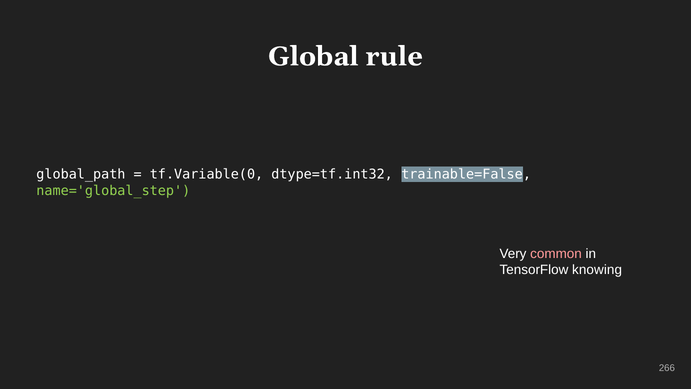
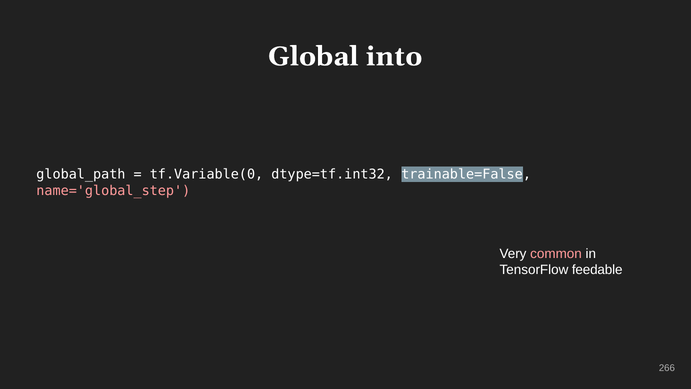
rule: rule -> into
name='global_step colour: light green -> pink
knowing: knowing -> feedable
